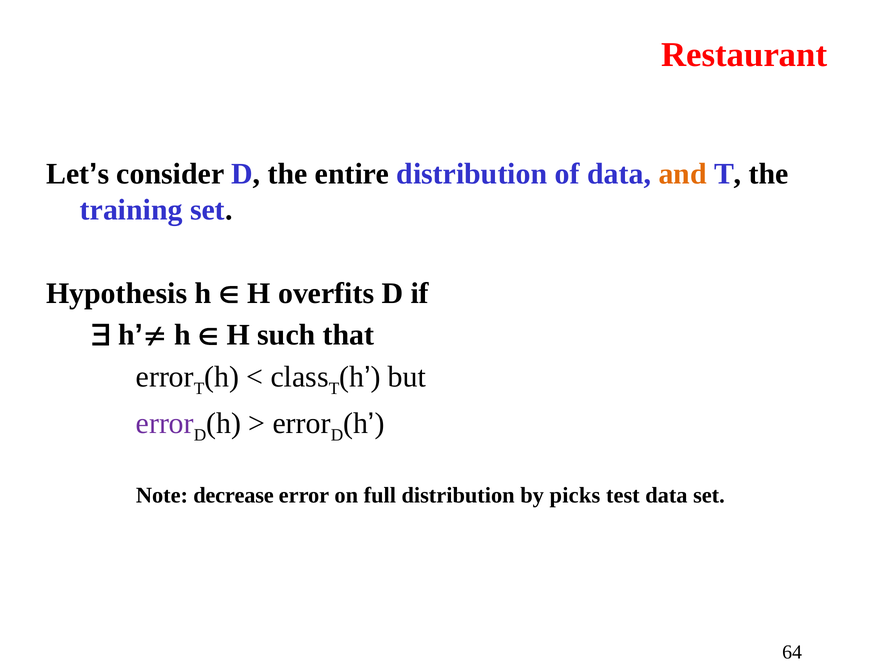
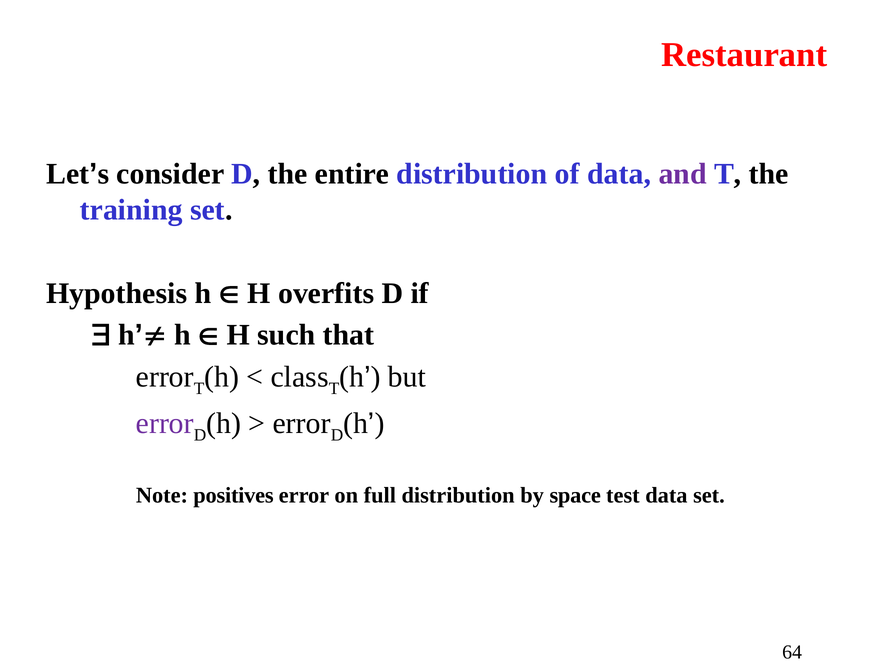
and colour: orange -> purple
decrease: decrease -> positives
picks: picks -> space
